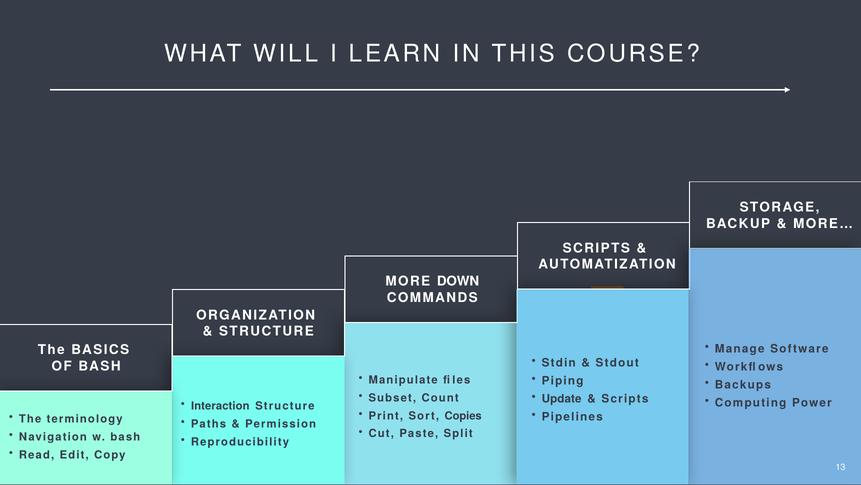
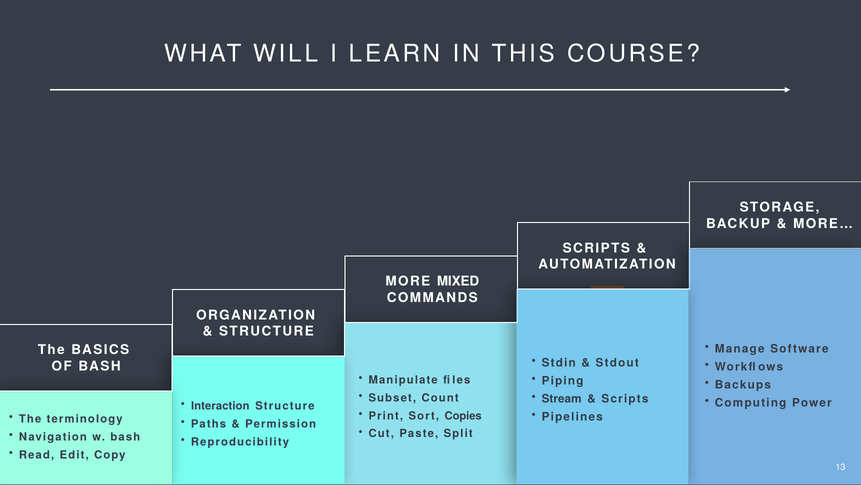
DOWN: DOWN -> MIXED
Update: Update -> Stream
